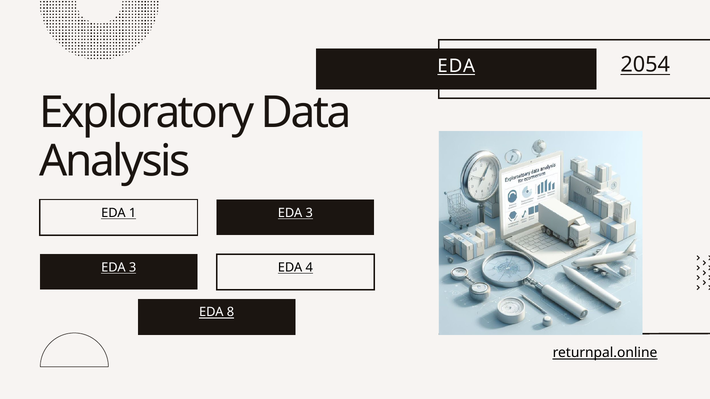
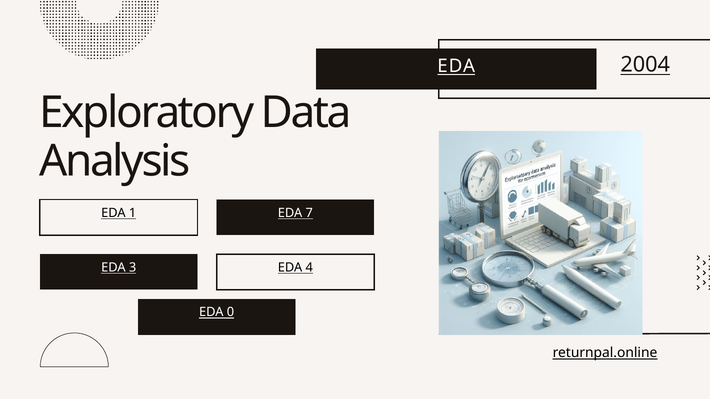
2054: 2054 -> 2004
3 at (309, 213): 3 -> 7
8: 8 -> 0
